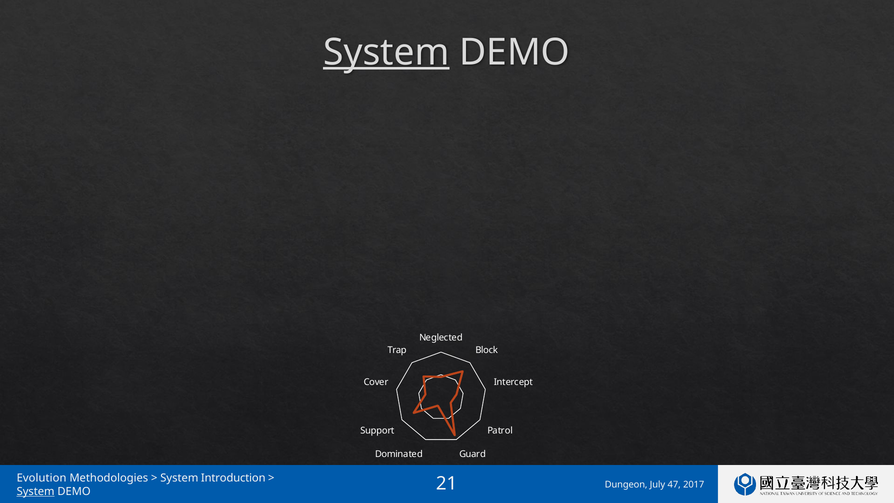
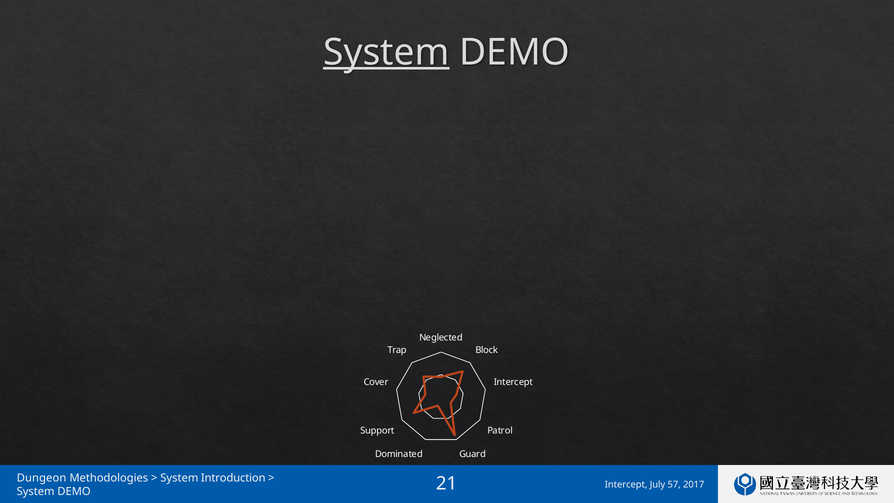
Evolution: Evolution -> Dungeon
Dungeon at (626, 485): Dungeon -> Intercept
47: 47 -> 57
System at (36, 491) underline: present -> none
